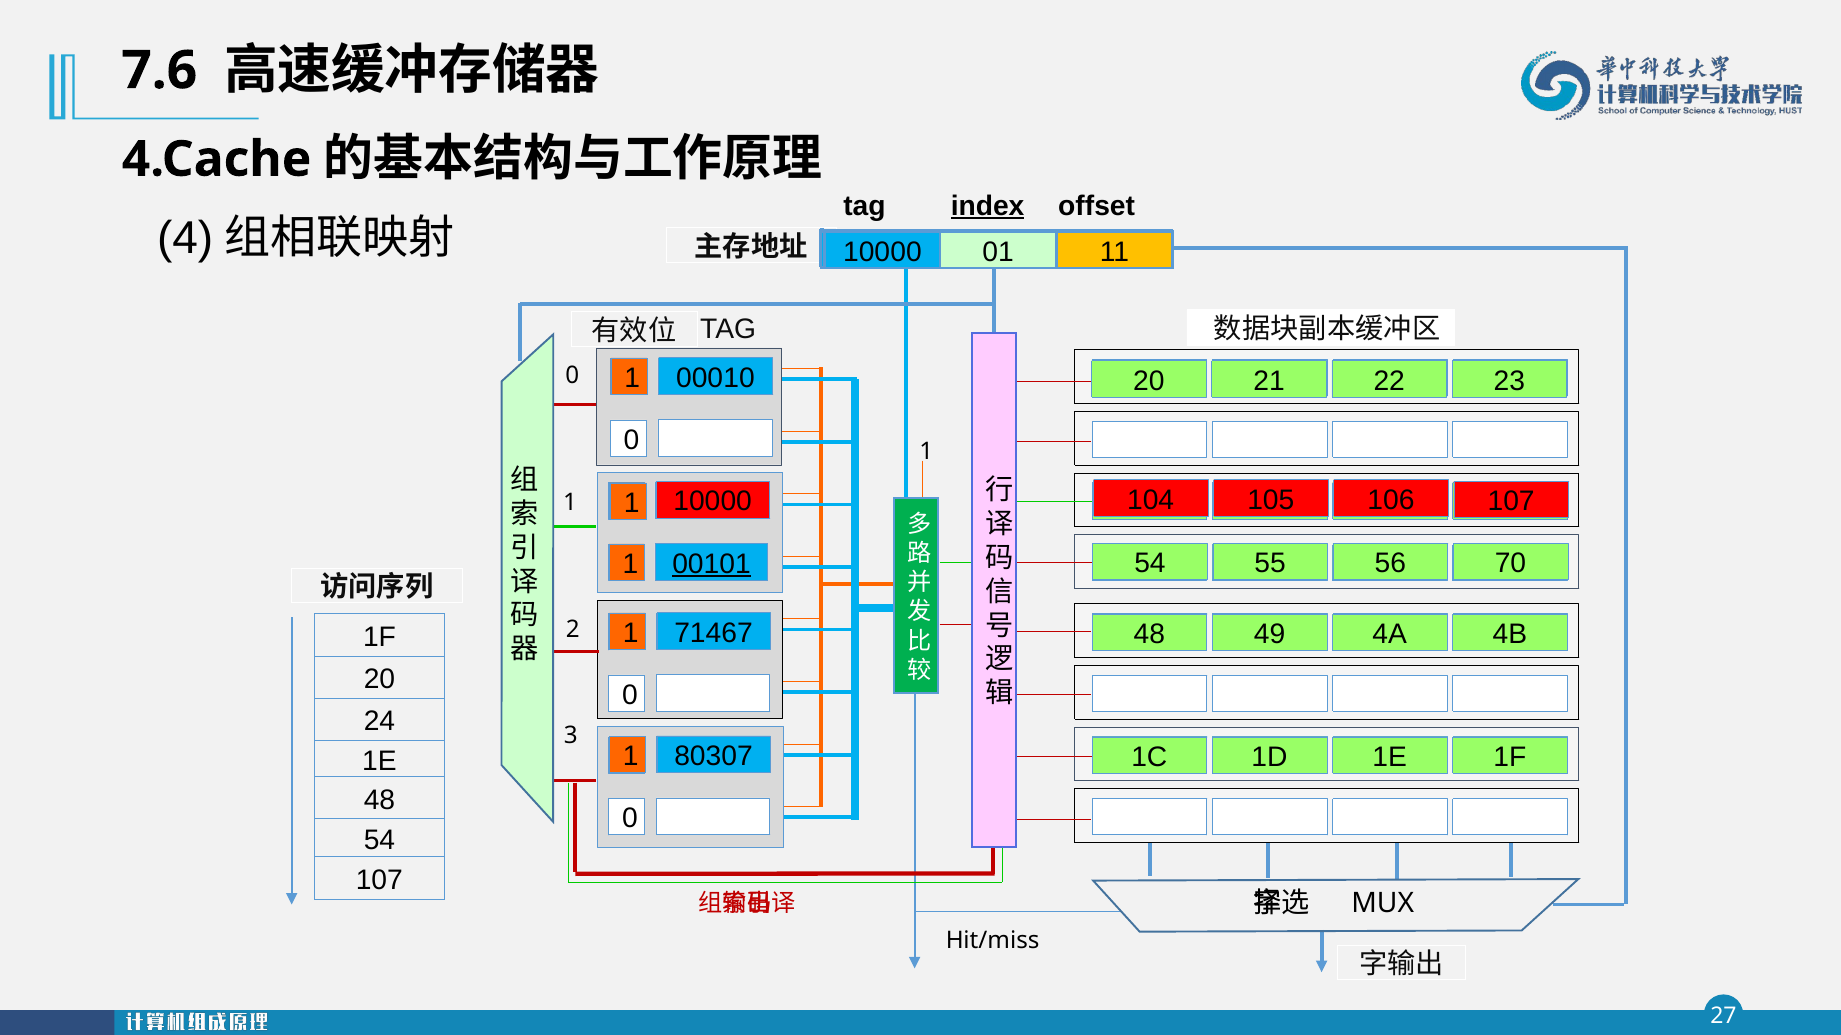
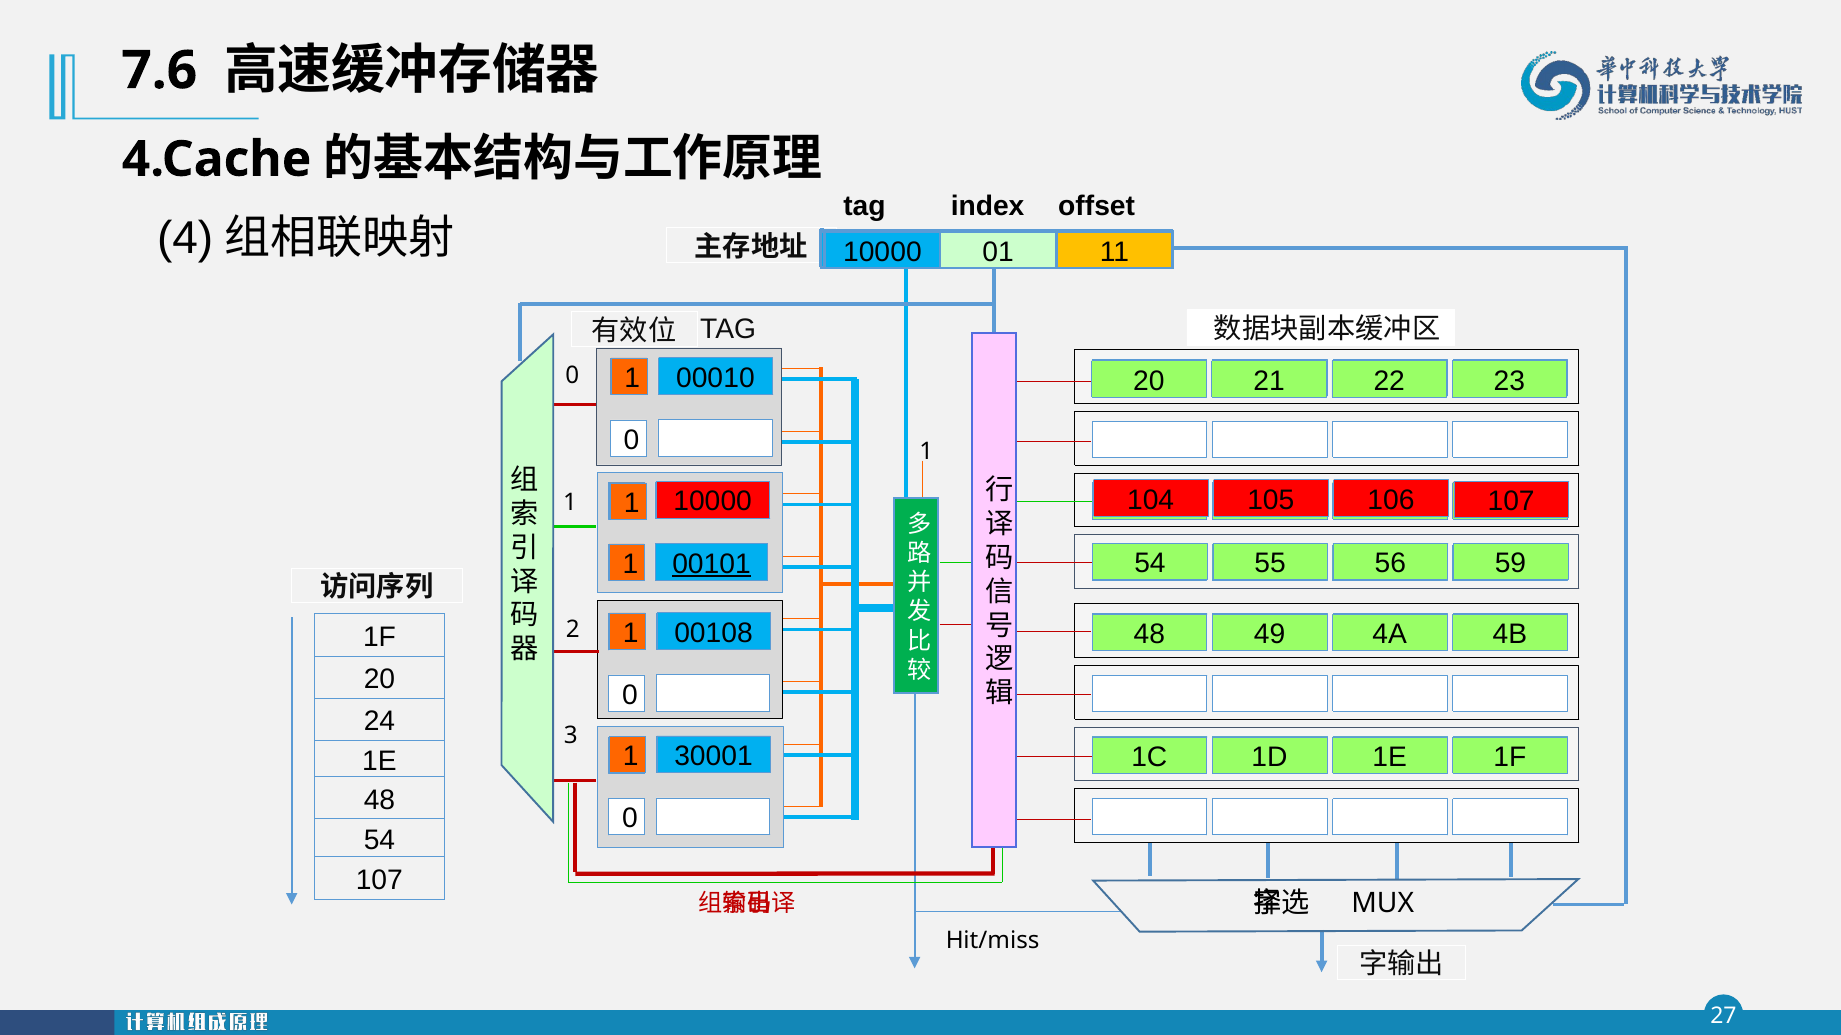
index at (988, 206) underline: present -> none
70: 70 -> 59
71467: 71467 -> 00108
80307: 80307 -> 30001
